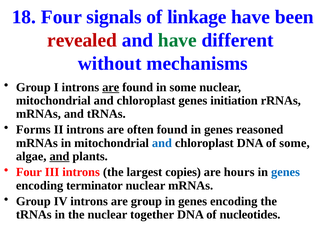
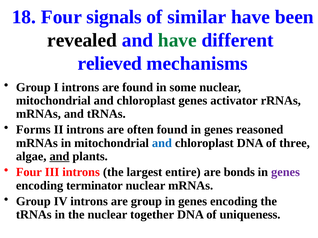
linkage: linkage -> similar
revealed colour: red -> black
without: without -> relieved
are at (111, 87) underline: present -> none
initiation: initiation -> activator
of some: some -> three
copies: copies -> entire
hours: hours -> bonds
genes at (286, 172) colour: blue -> purple
nucleotides: nucleotides -> uniqueness
